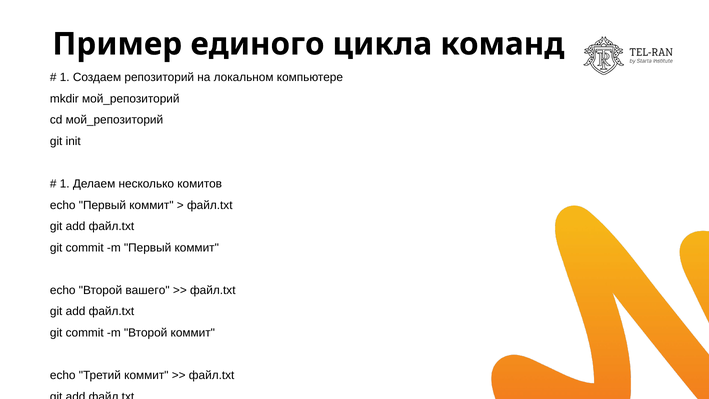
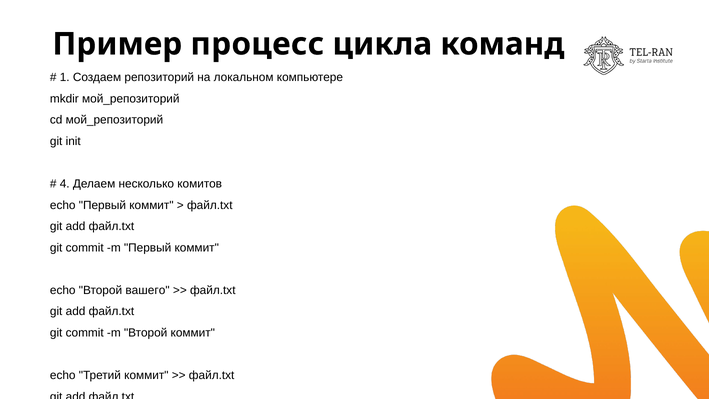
единого: единого -> процесс
1 at (65, 184): 1 -> 4
